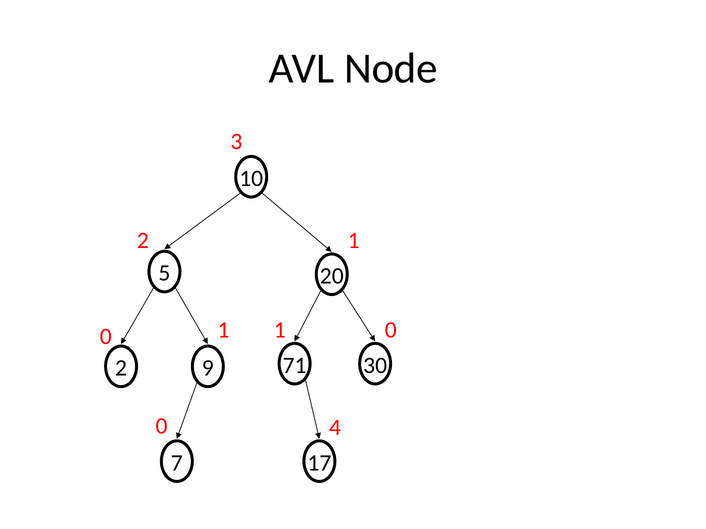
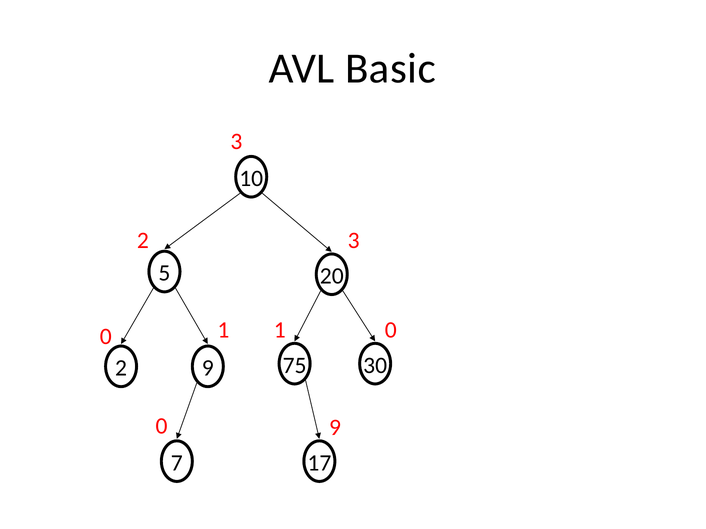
Node: Node -> Basic
2 1: 1 -> 3
71: 71 -> 75
0 4: 4 -> 9
